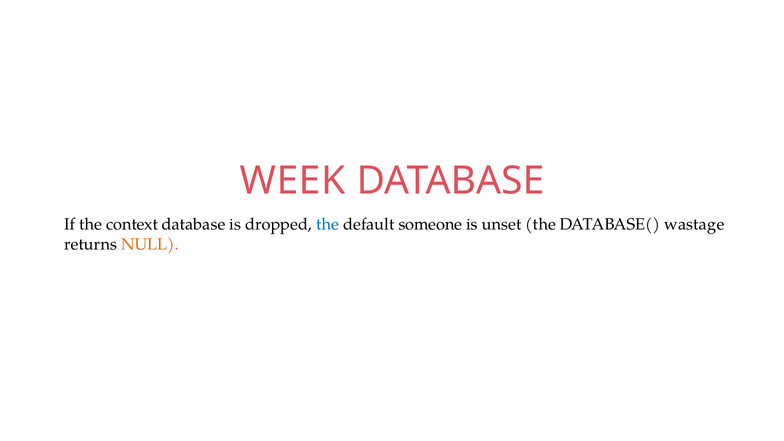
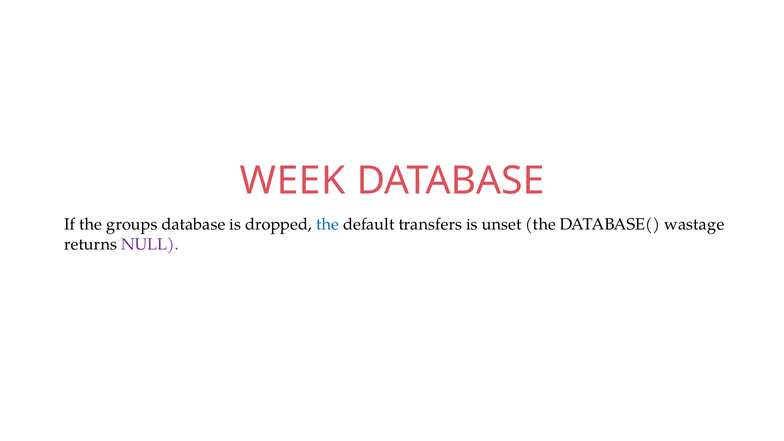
context: context -> groups
someone: someone -> transfers
NULL colour: orange -> purple
